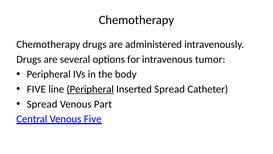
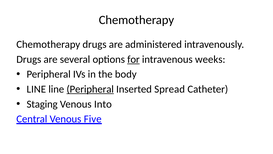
for underline: none -> present
tumor: tumor -> weeks
FIVE at (36, 89): FIVE -> LINE
Spread at (42, 104): Spread -> Staging
Part: Part -> Into
